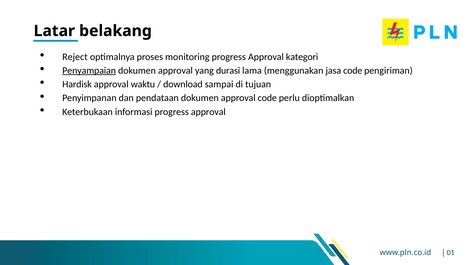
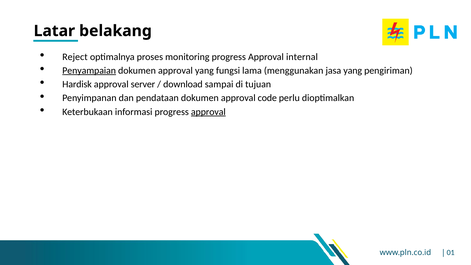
kategori: kategori -> internal
durasi: durasi -> fungsi
jasa code: code -> yang
waktu: waktu -> server
approval at (208, 112) underline: none -> present
